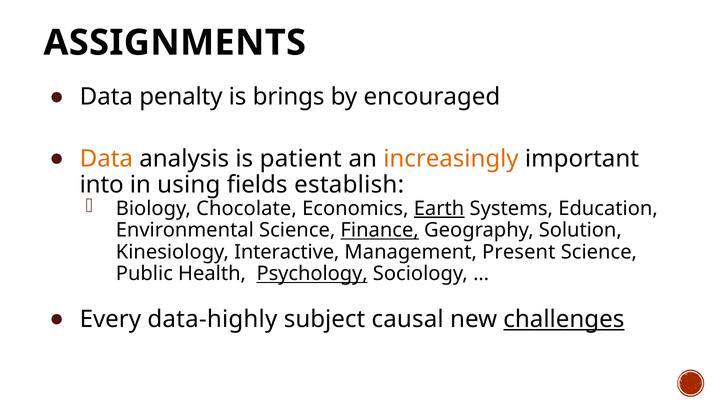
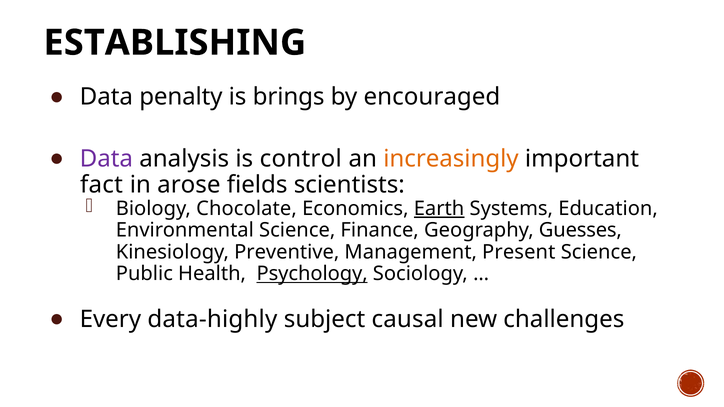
ASSIGNMENTS: ASSIGNMENTS -> ESTABLISHING
Data at (106, 159) colour: orange -> purple
patient: patient -> control
into: into -> fact
using: using -> arose
establish: establish -> scientists
Finance underline: present -> none
Solution: Solution -> Guesses
Interactive: Interactive -> Preventive
challenges underline: present -> none
